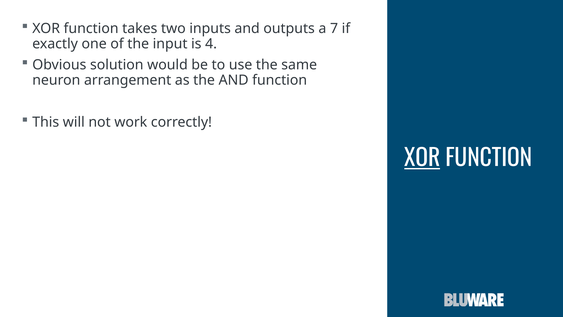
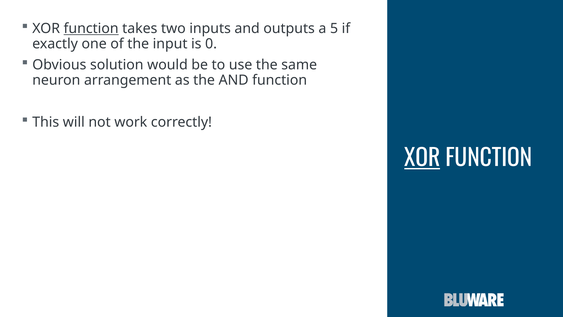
function at (91, 29) underline: none -> present
7: 7 -> 5
4: 4 -> 0
